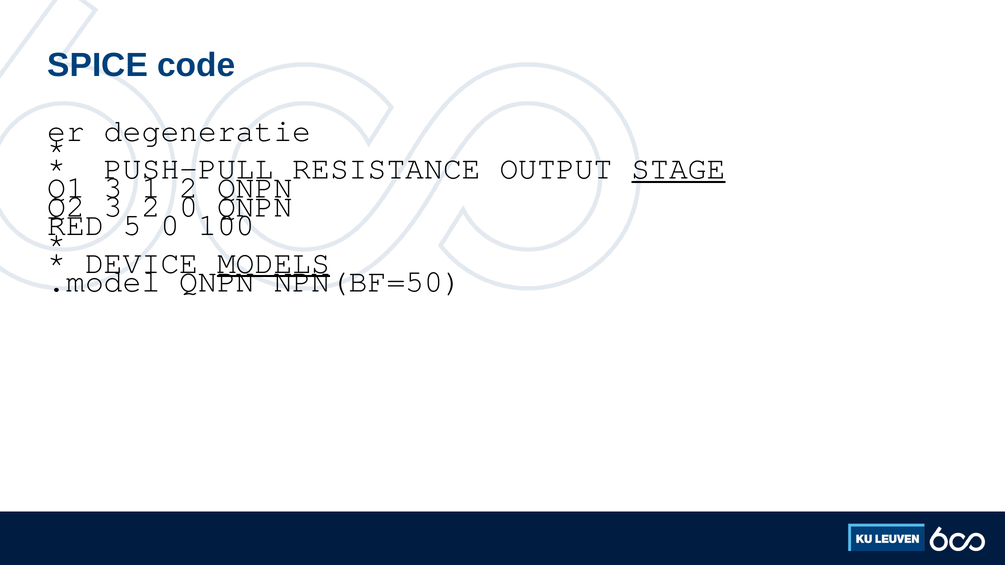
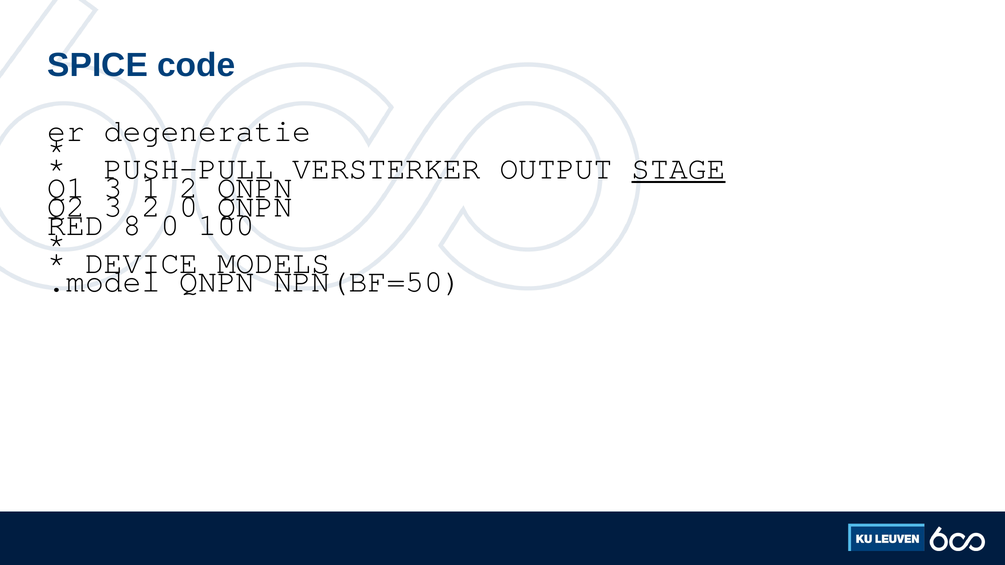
RESISTANCE: RESISTANCE -> VERSTERKER
5: 5 -> 8
MODELS underline: present -> none
